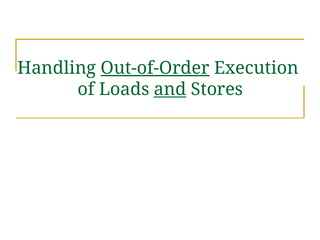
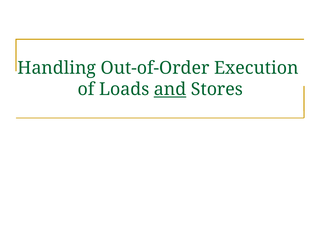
Out-of-Order underline: present -> none
